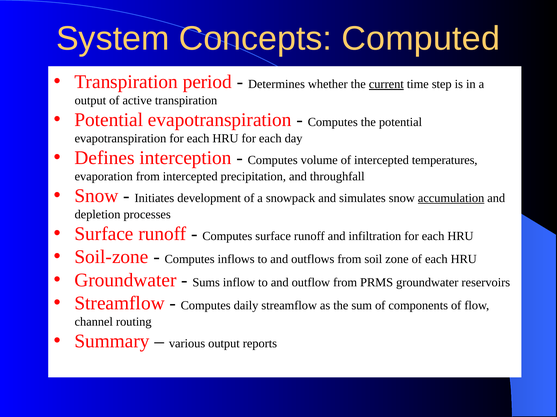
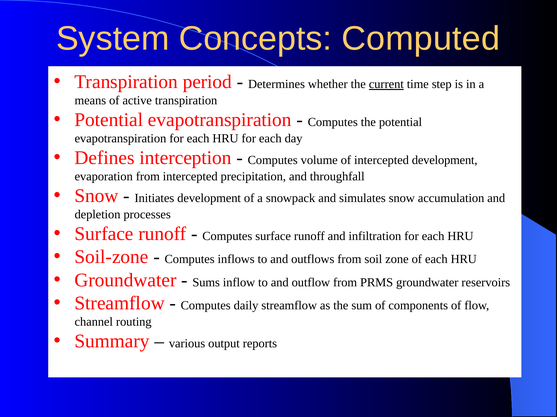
output at (90, 101): output -> means
intercepted temperatures: temperatures -> development
accumulation underline: present -> none
